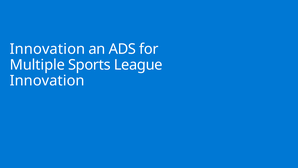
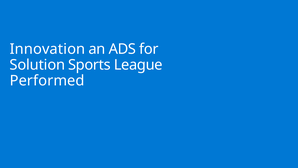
Multiple: Multiple -> Solution
Innovation at (47, 81): Innovation -> Performed
